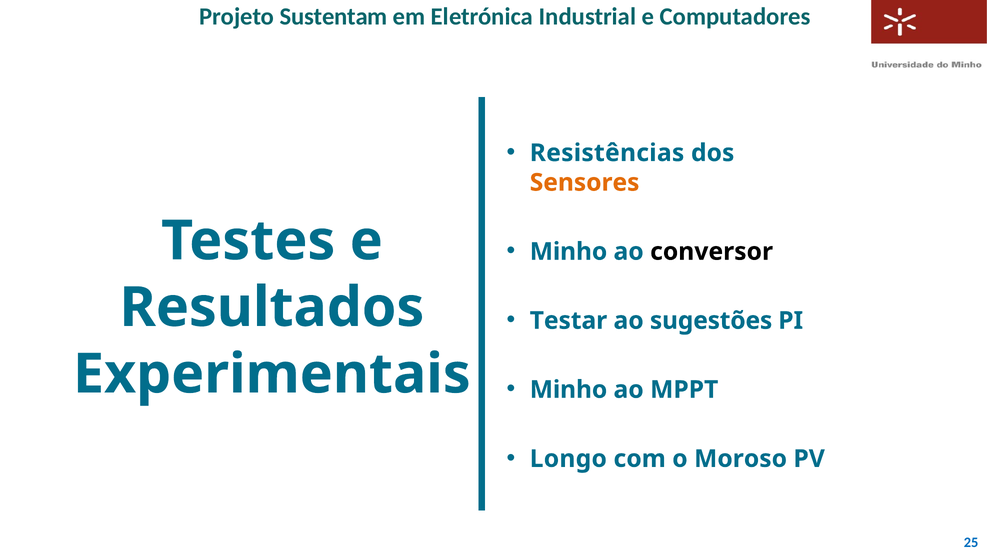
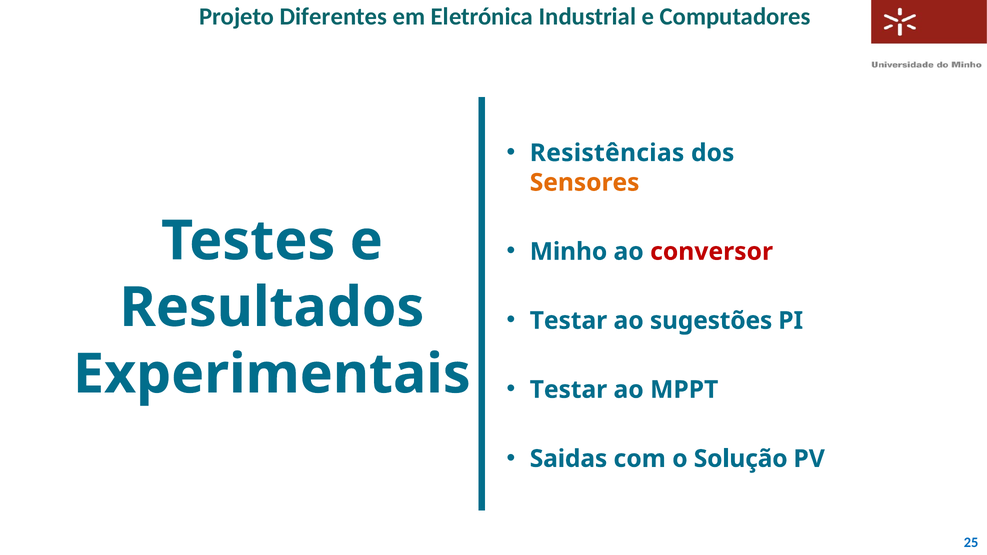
Sustentam: Sustentam -> Diferentes
conversor colour: black -> red
Minho at (568, 390): Minho -> Testar
Longo: Longo -> Saidas
Moroso: Moroso -> Solução
